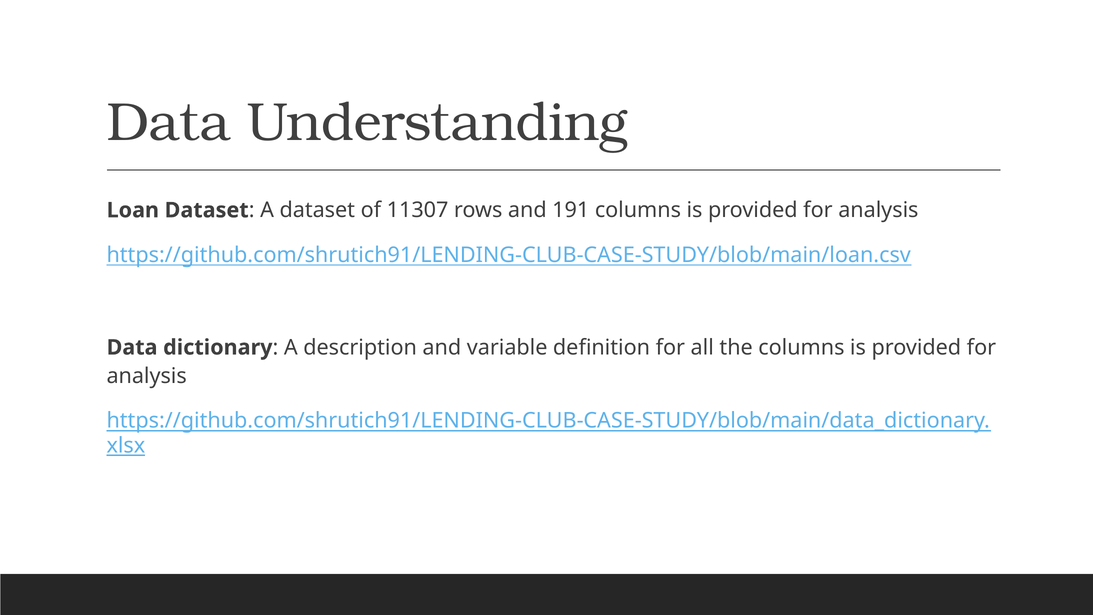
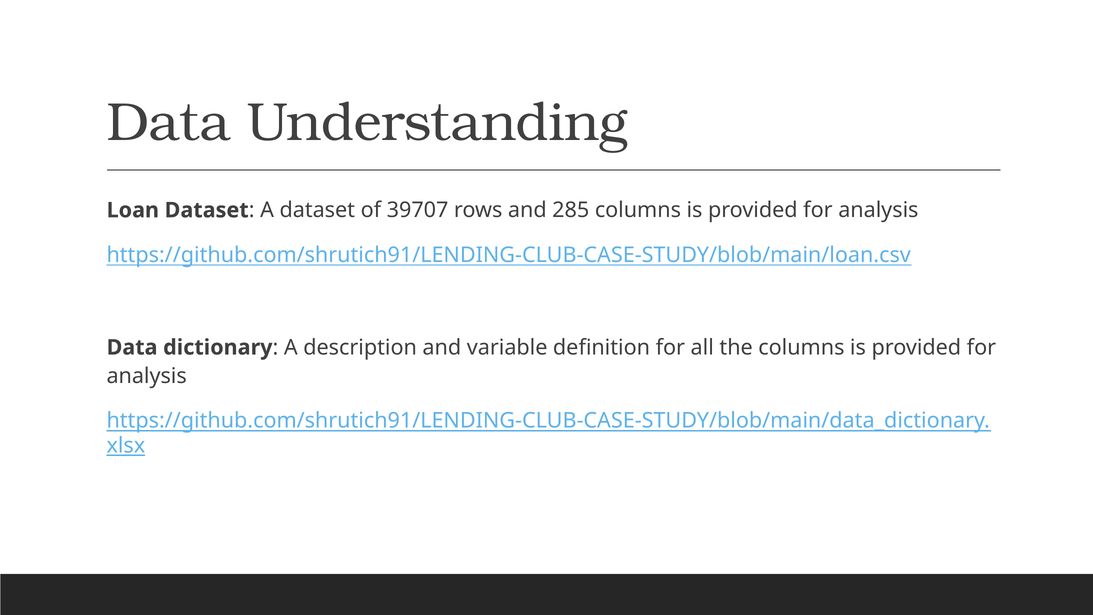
11307: 11307 -> 39707
191: 191 -> 285
